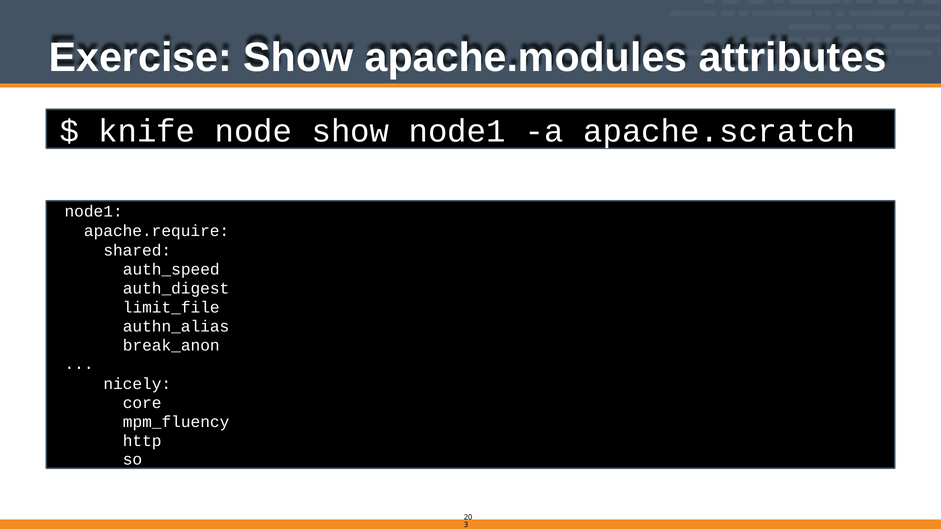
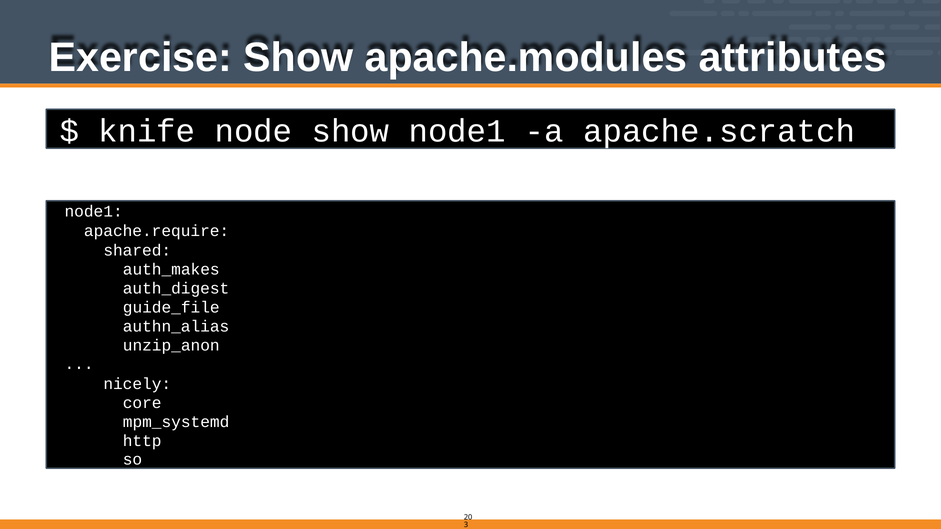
auth_speed: auth_speed -> auth_makes
limit_file: limit_file -> guide_file
break_anon: break_anon -> unzip_anon
mpm_fluency: mpm_fluency -> mpm_systemd
